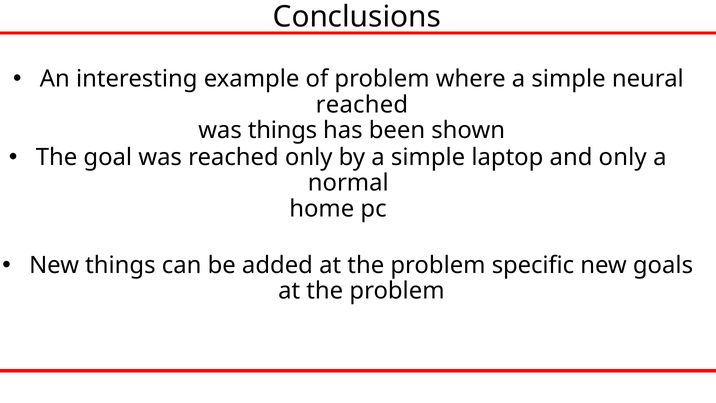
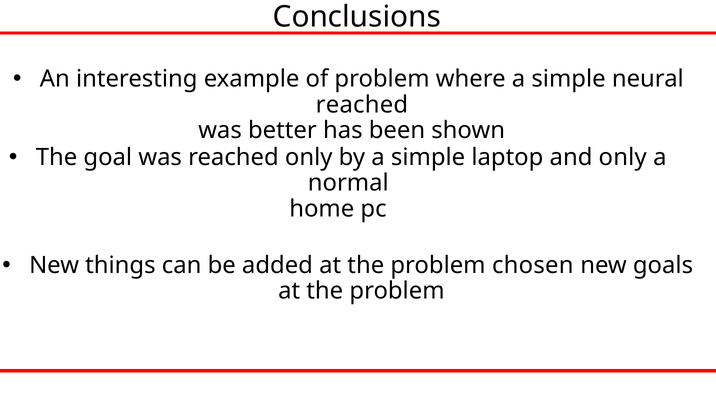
was things: things -> better
specific: specific -> chosen
